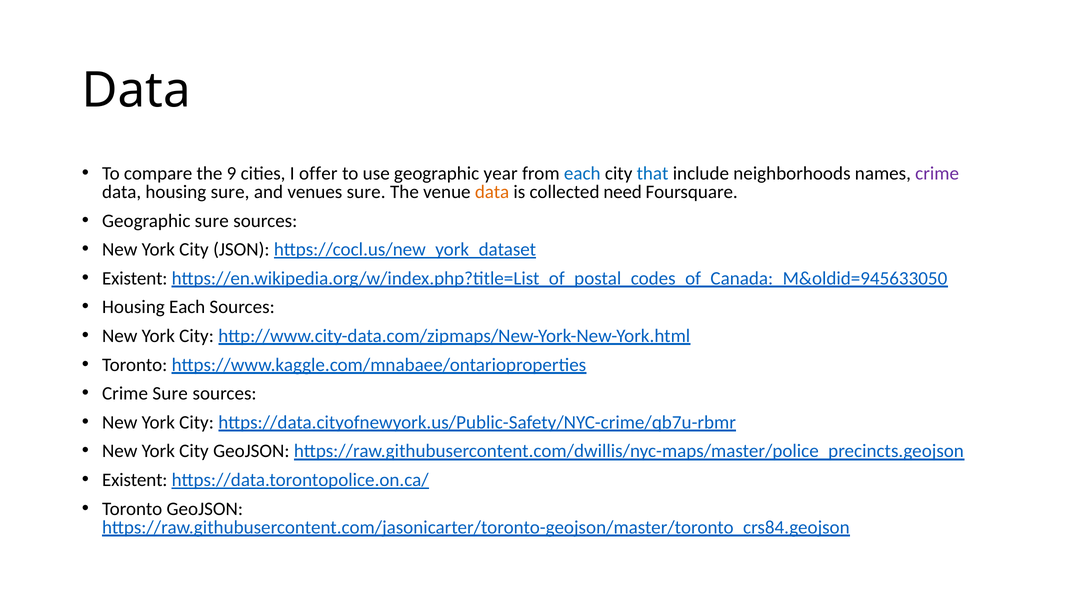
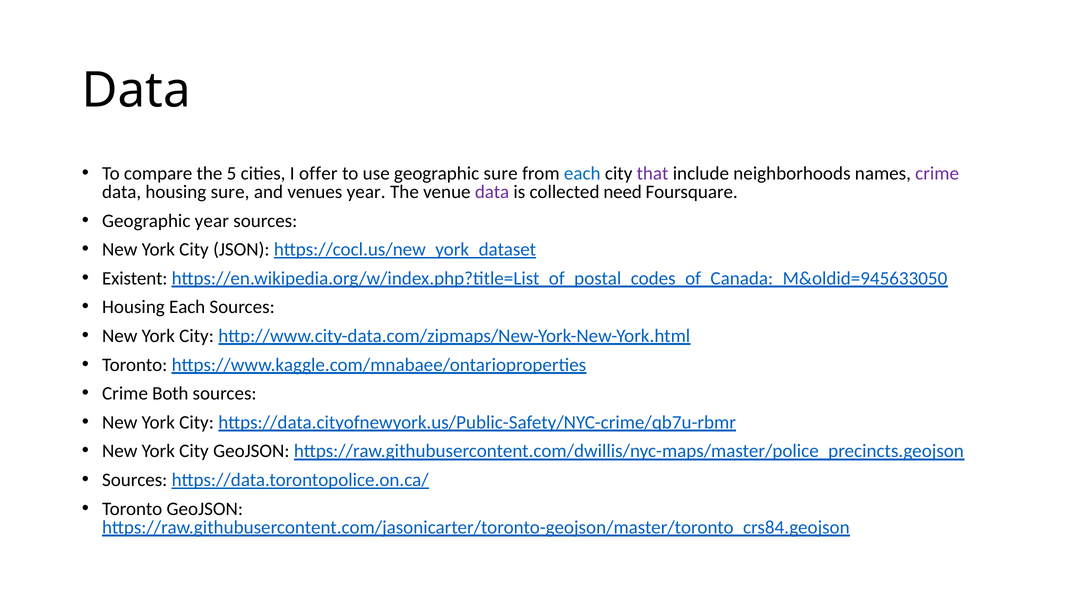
9: 9 -> 5
geographic year: year -> sure
that colour: blue -> purple
venues sure: sure -> year
data at (492, 192) colour: orange -> purple
Geographic sure: sure -> year
Crime Sure: Sure -> Both
Existent at (135, 480): Existent -> Sources
